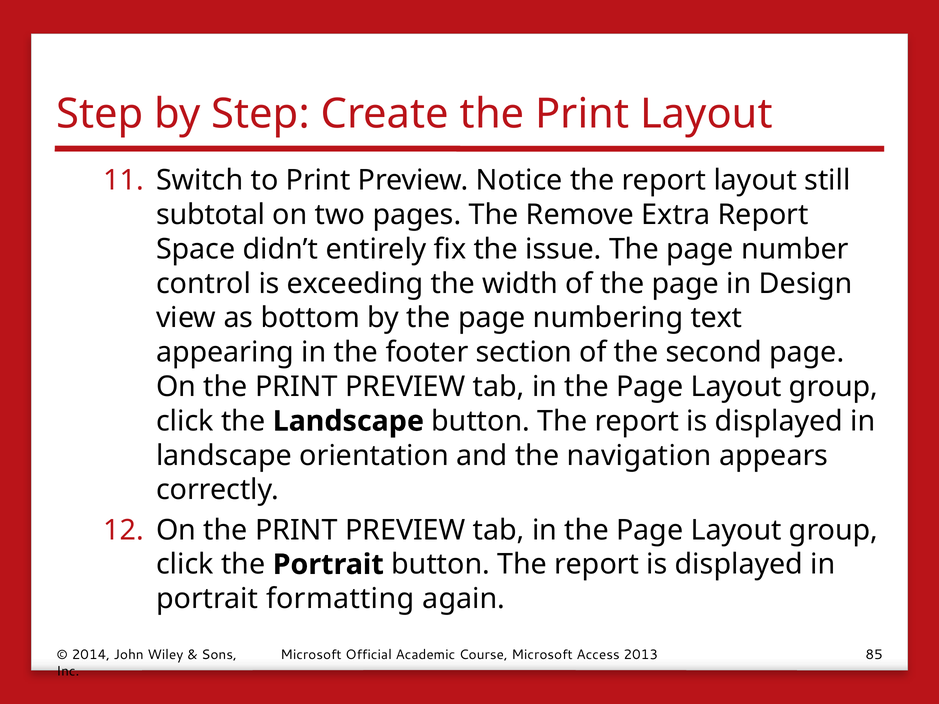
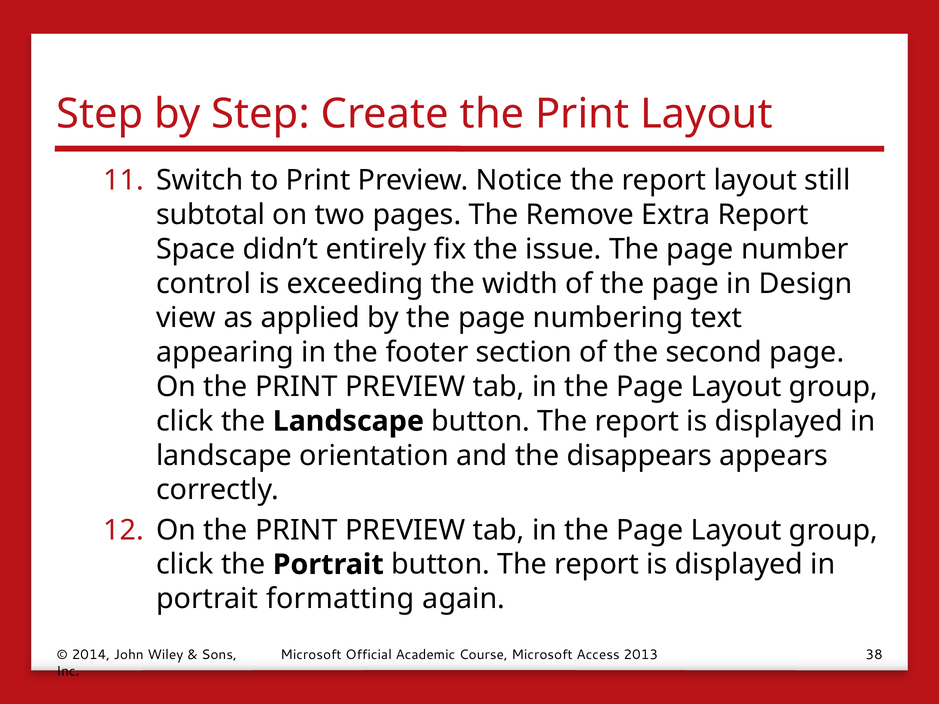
bottom: bottom -> applied
navigation: navigation -> disappears
85: 85 -> 38
